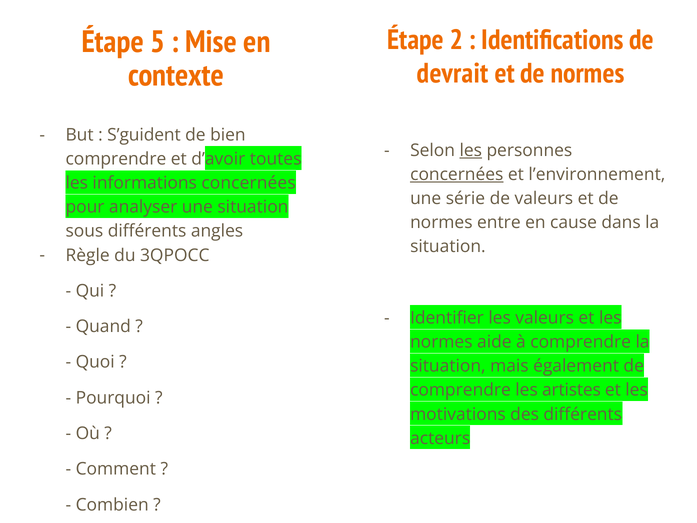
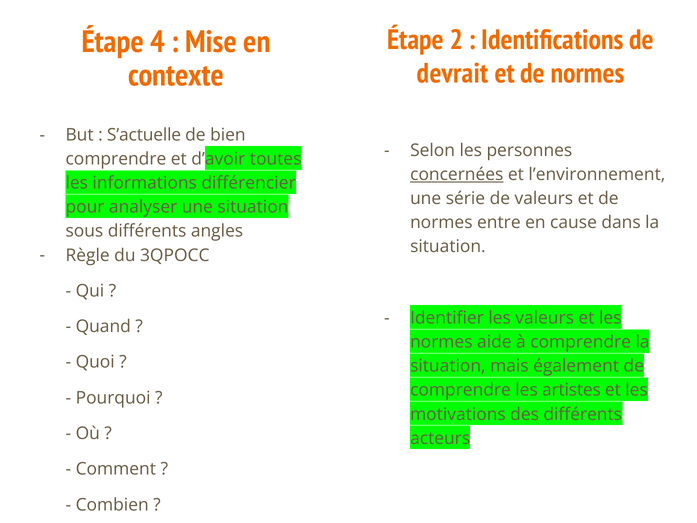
5: 5 -> 4
S’guident: S’guident -> S’actuelle
les at (471, 150) underline: present -> none
informations concernées: concernées -> différencier
